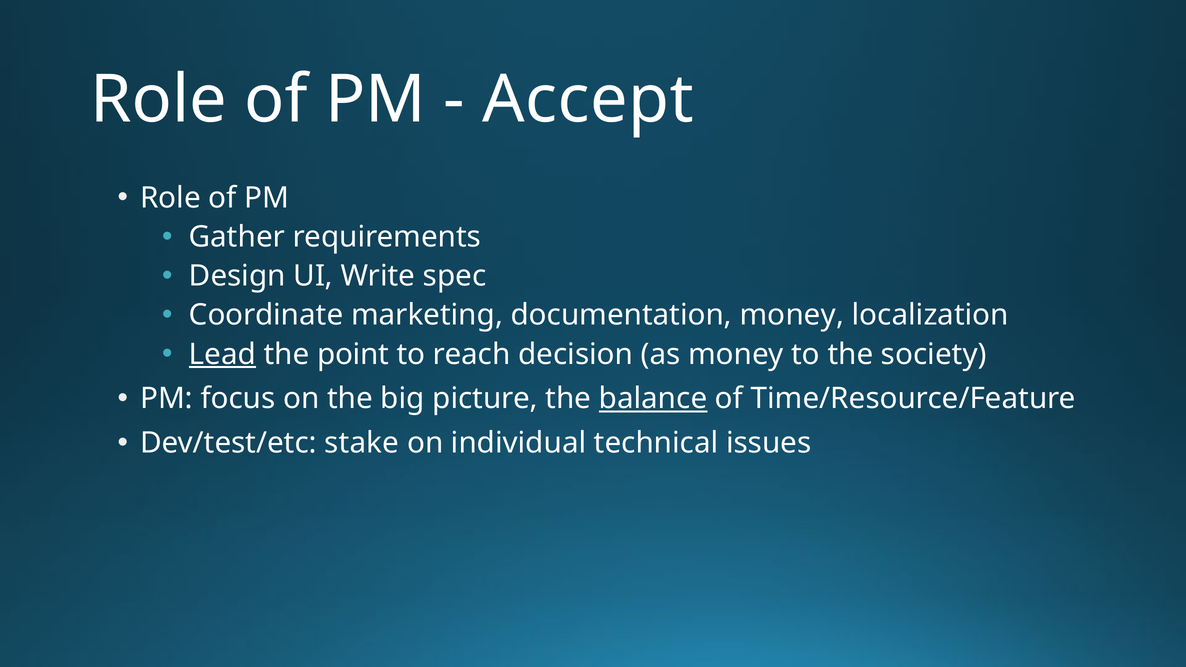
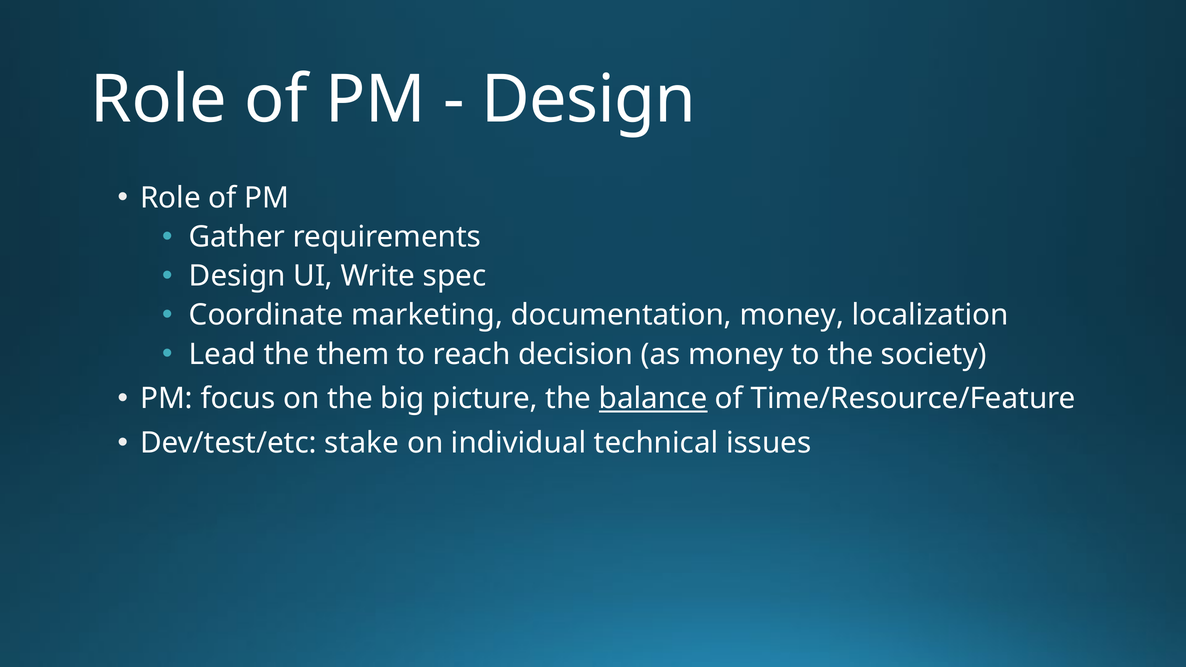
Accept at (588, 100): Accept -> Design
Lead underline: present -> none
point: point -> them
